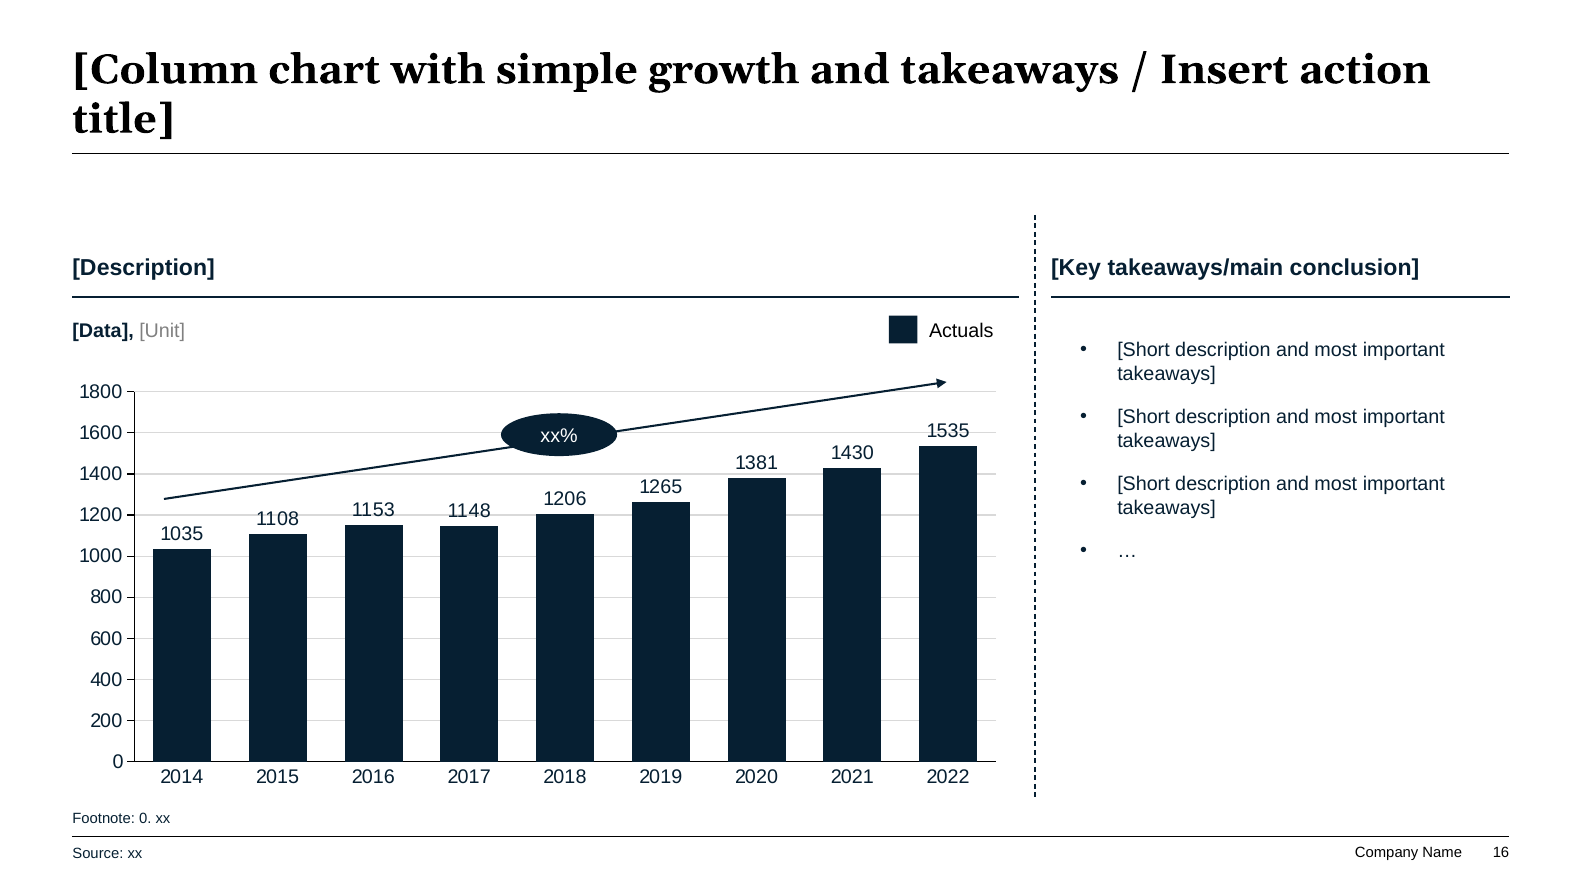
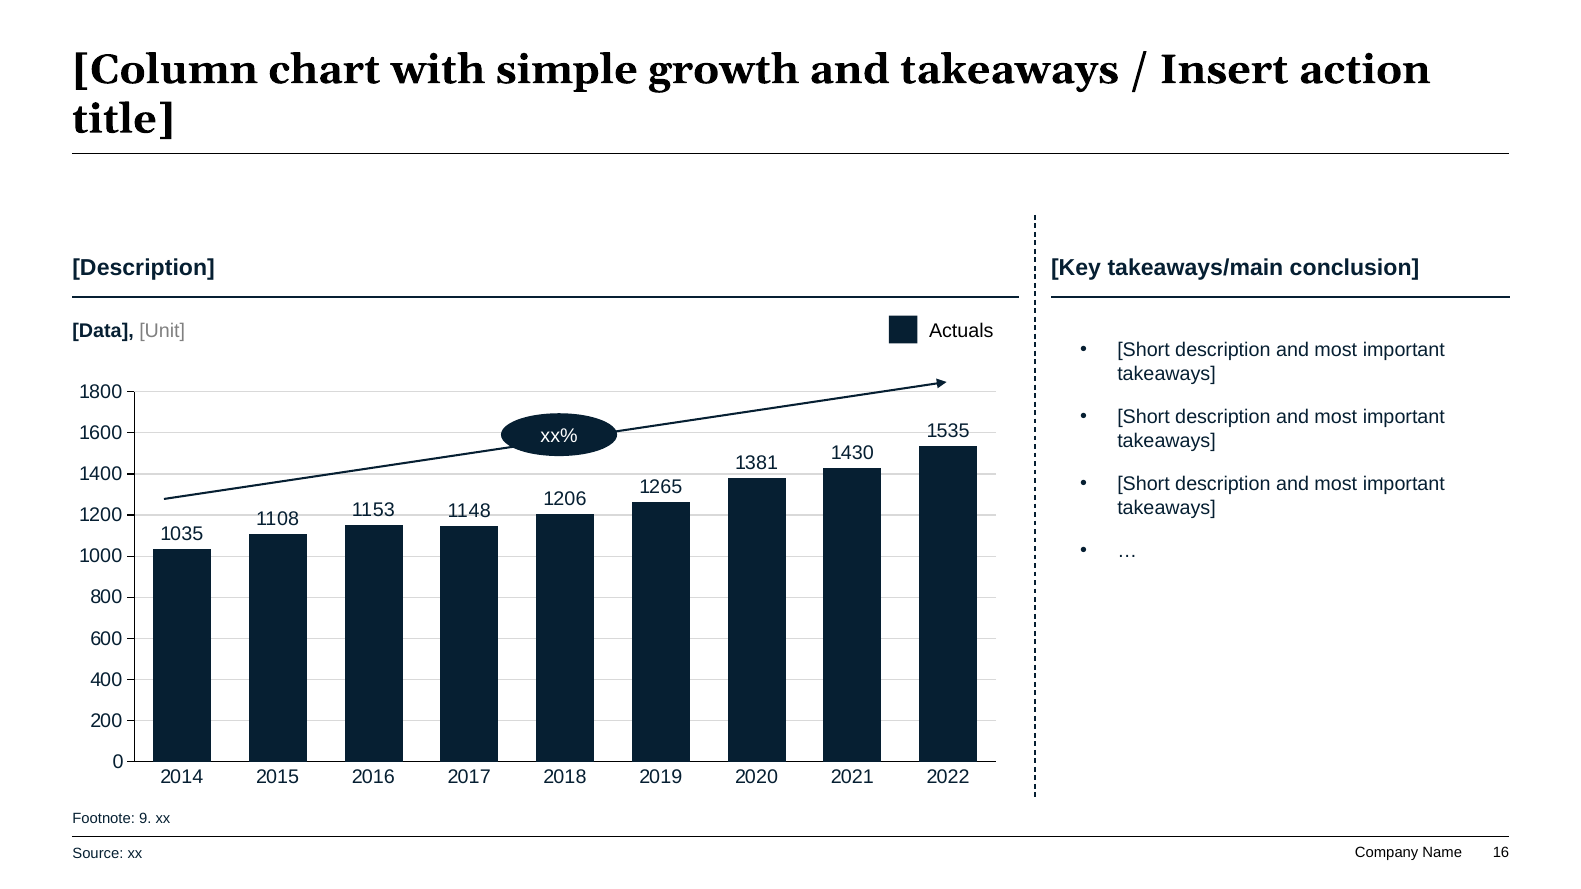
Footnote 0: 0 -> 9
